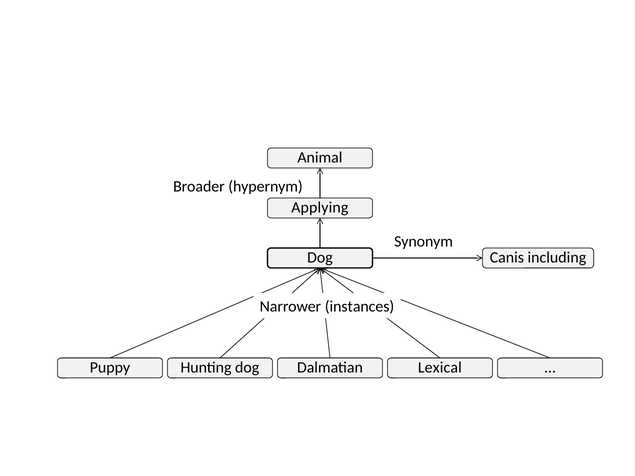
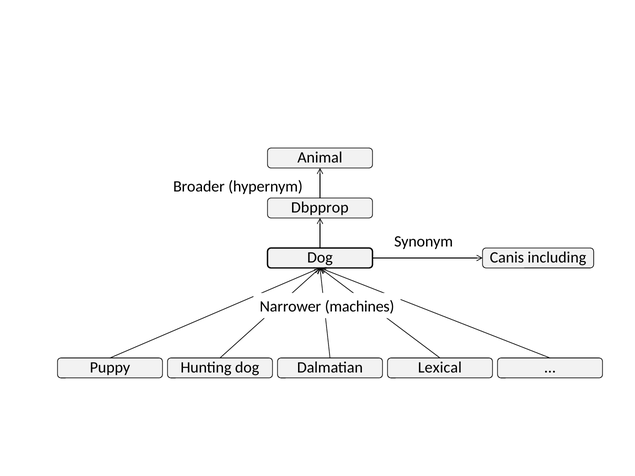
Applying: Applying -> Dbpprop
instances: instances -> machines
